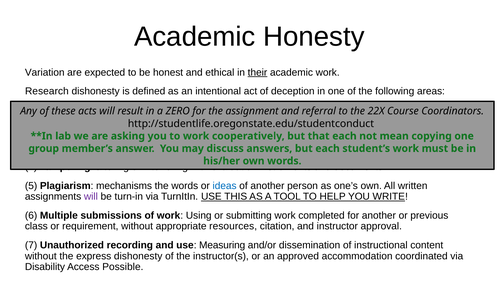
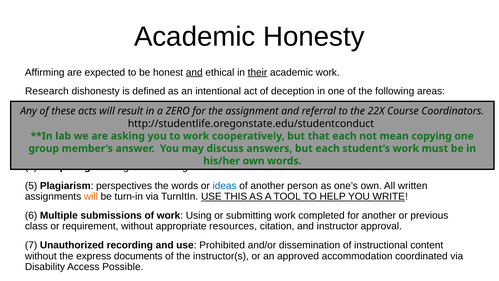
Variation: Variation -> Affirming
and at (194, 72) underline: none -> present
mechanisms: mechanisms -> perspectives
will at (91, 196) colour: purple -> orange
Measuring: Measuring -> Prohibited
express dishonesty: dishonesty -> documents
